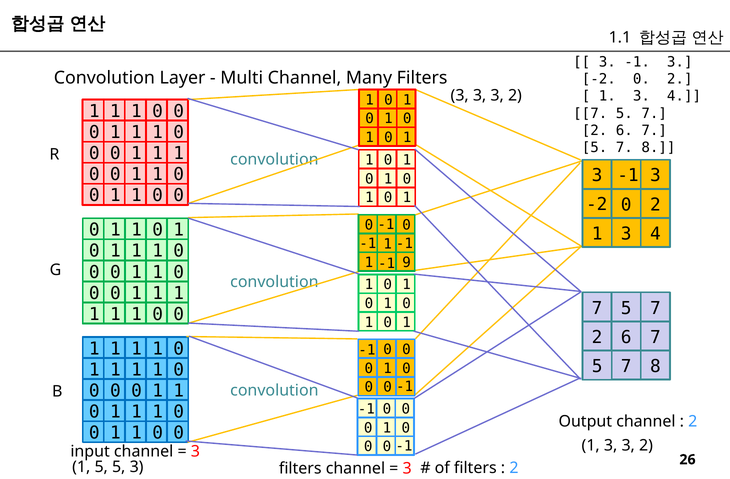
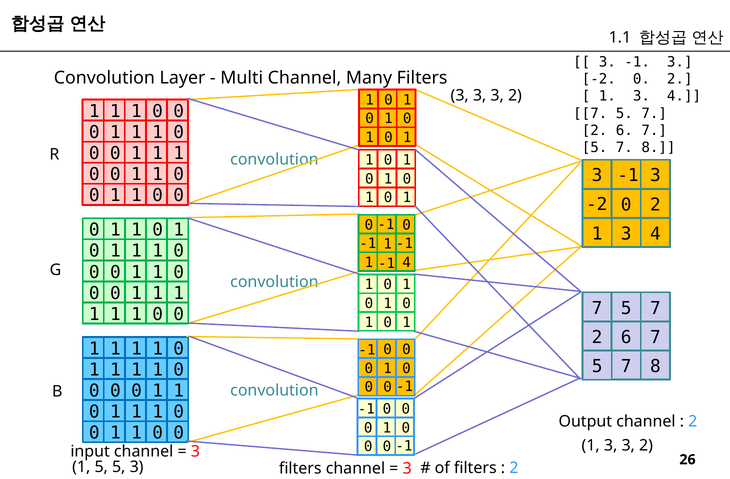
1 9: 9 -> 4
